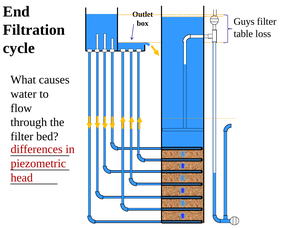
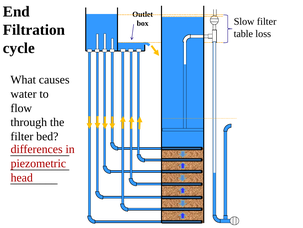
Guys: Guys -> Slow
